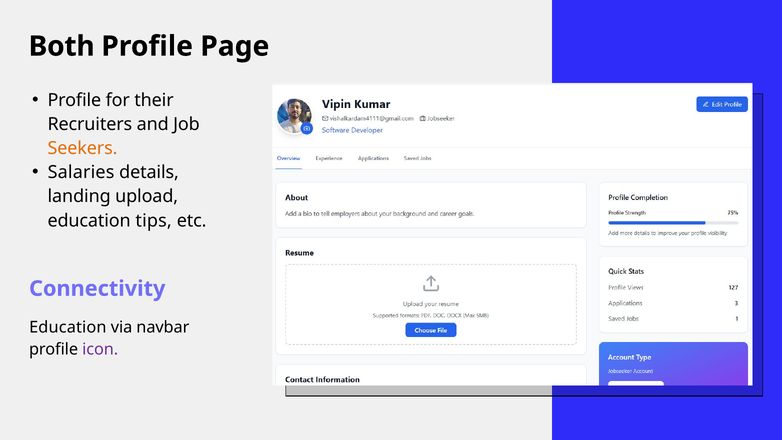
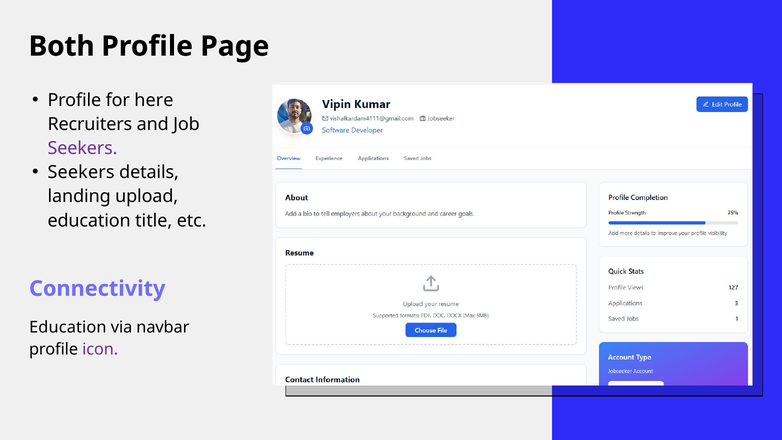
their: their -> here
Seekers at (83, 148) colour: orange -> purple
Salaries at (81, 172): Salaries -> Seekers
tips: tips -> title
